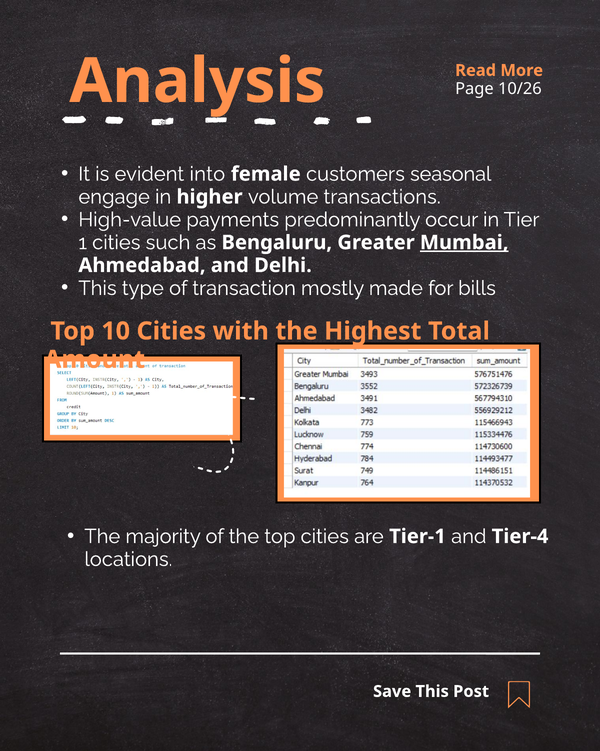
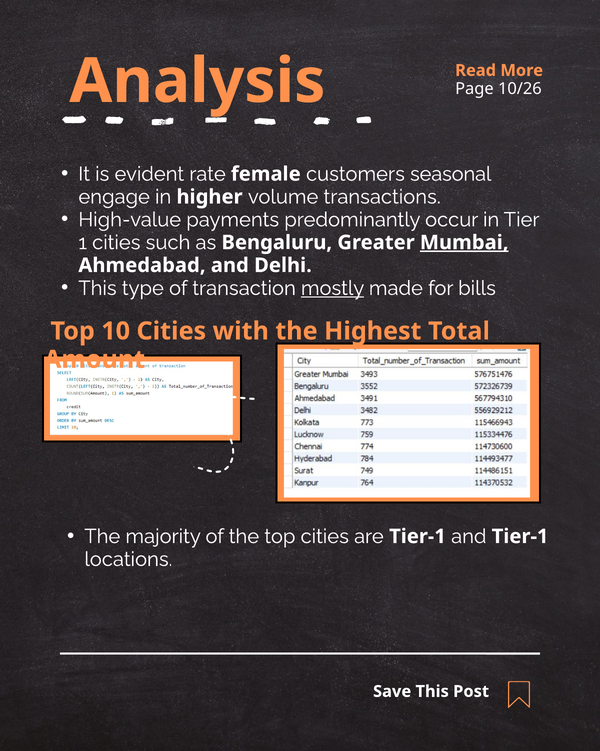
into: into -> rate
mostly underline: none -> present
and Tier-4: Tier-4 -> Tier-1
